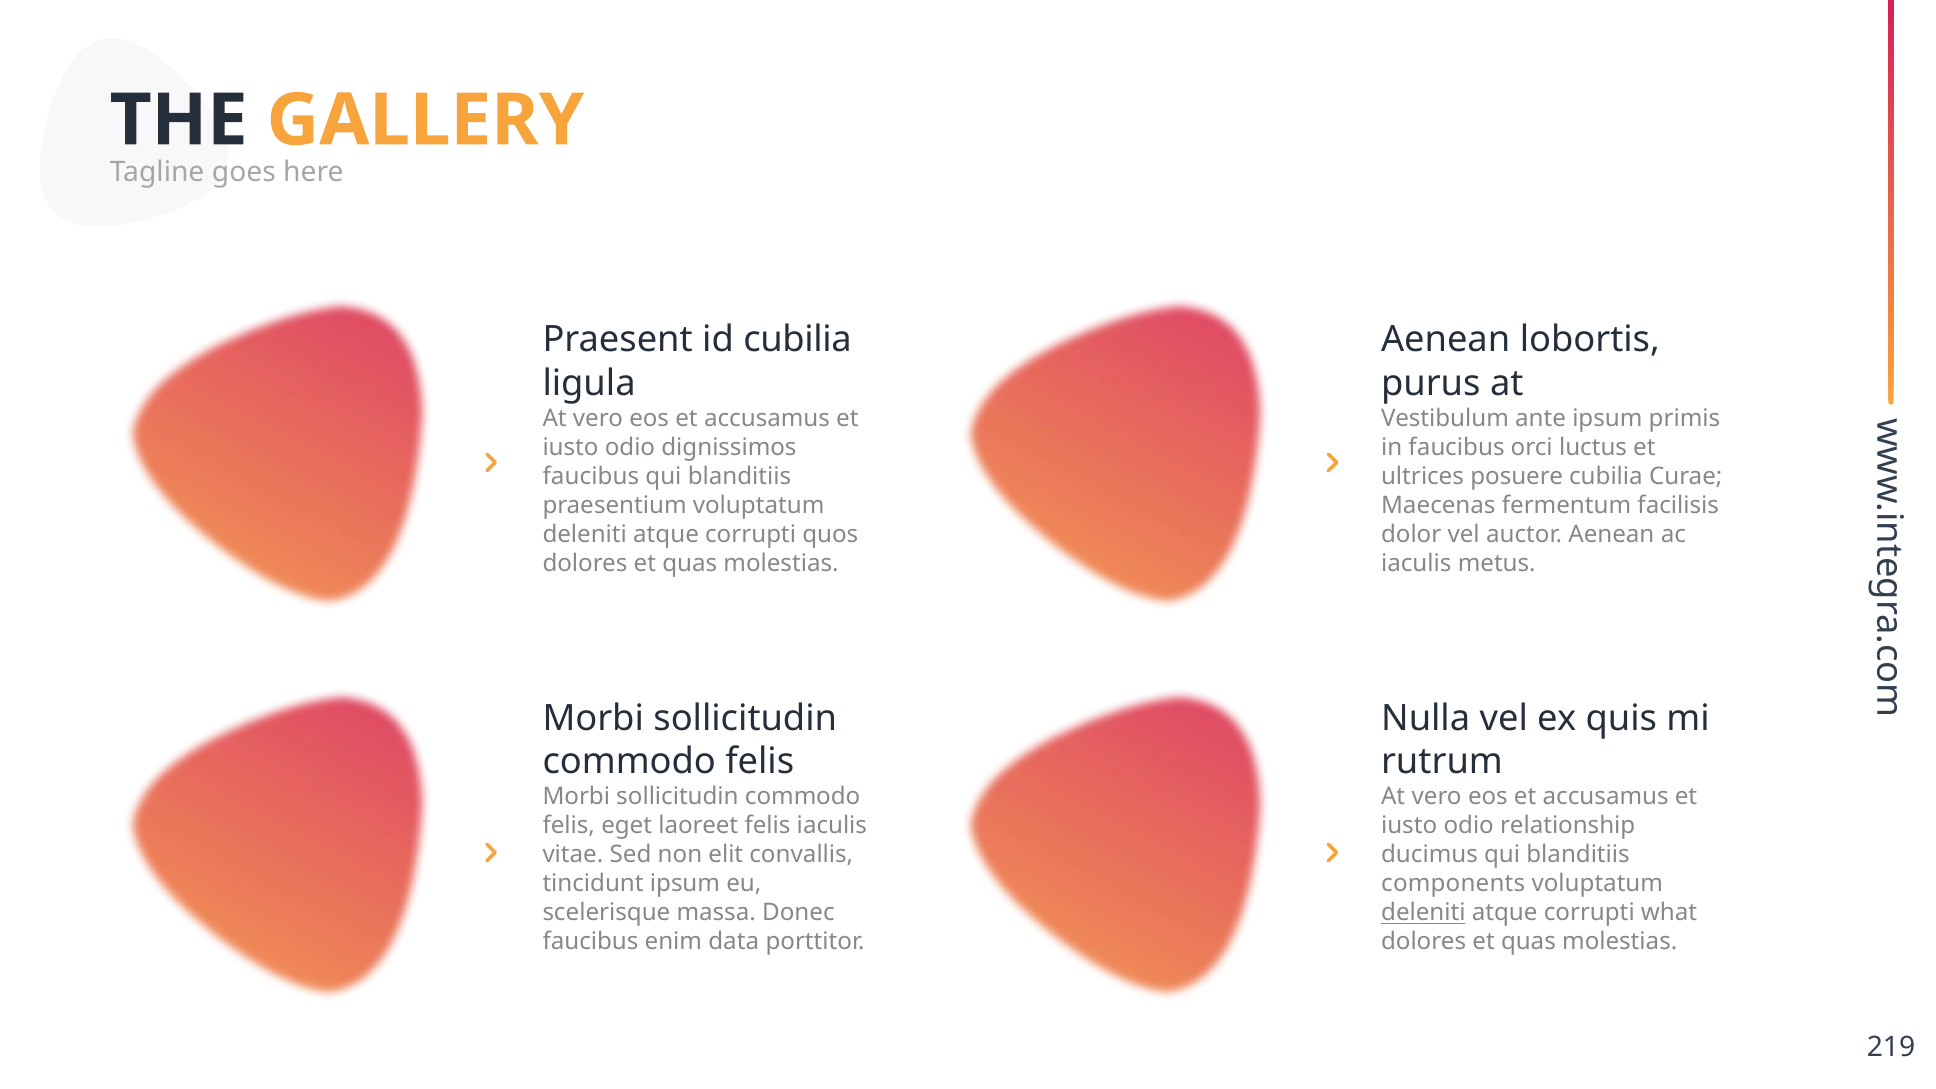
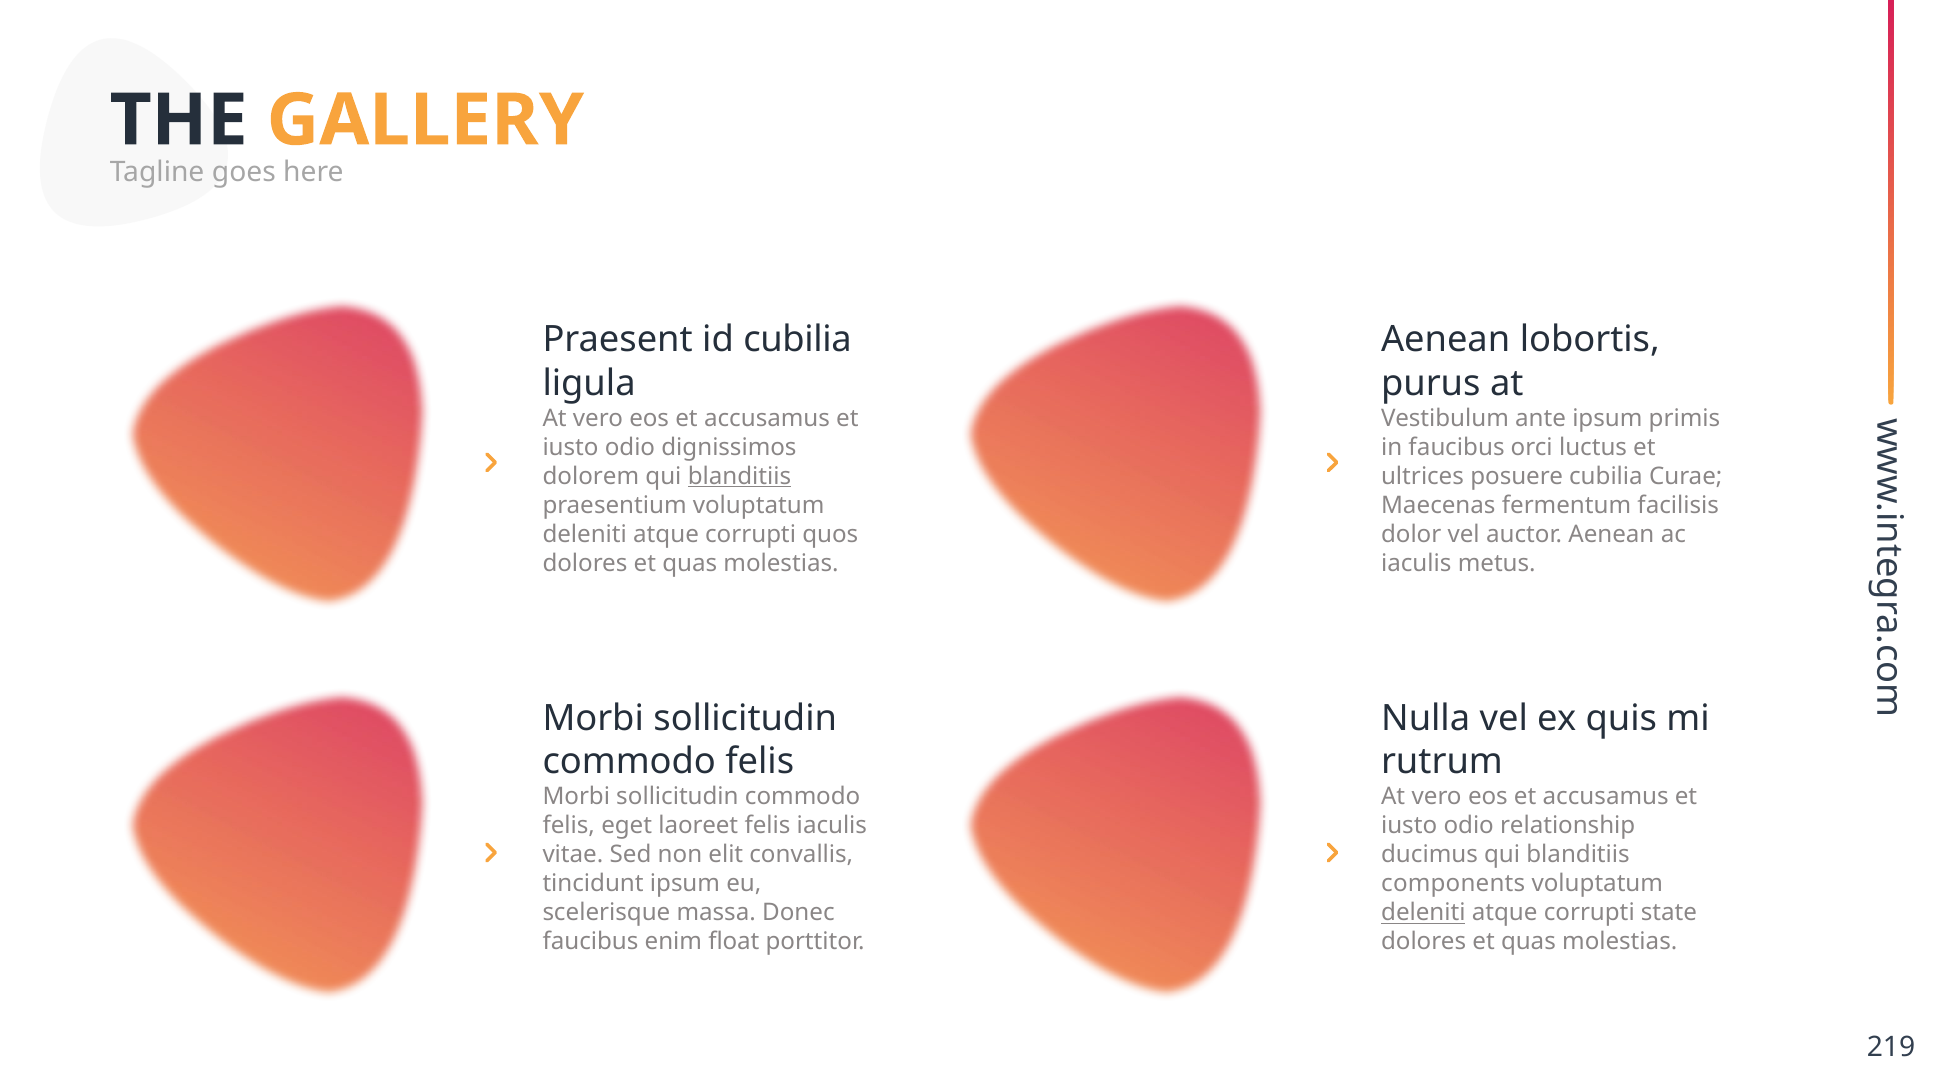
faucibus at (591, 476): faucibus -> dolorem
blanditiis at (739, 476) underline: none -> present
what: what -> state
data: data -> float
